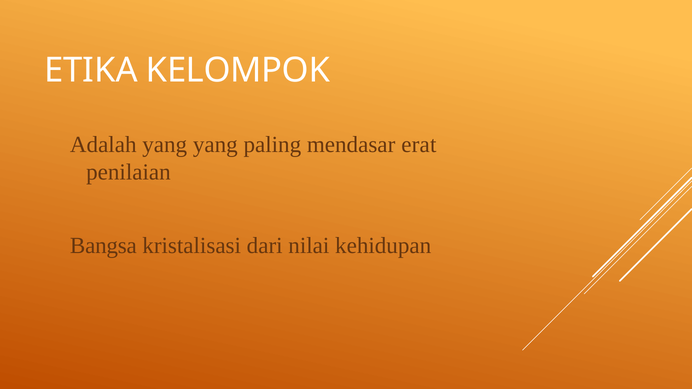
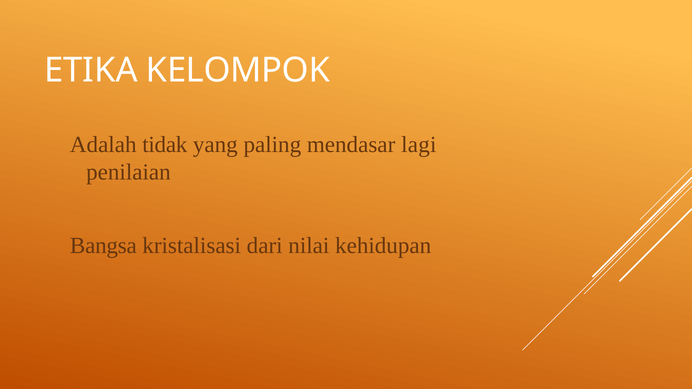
Adalah yang: yang -> tidak
erat: erat -> lagi
